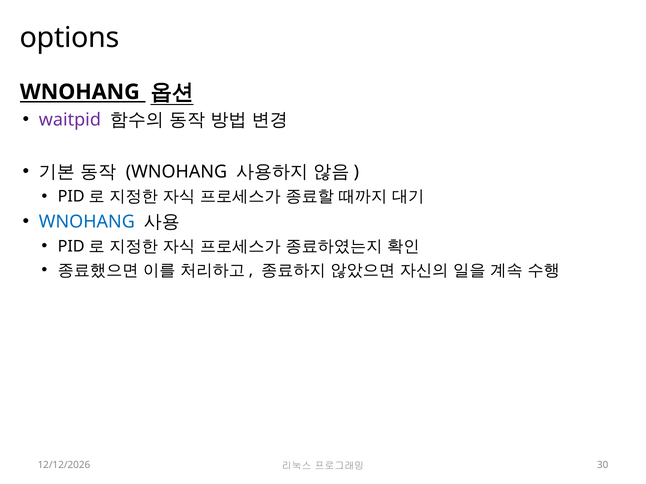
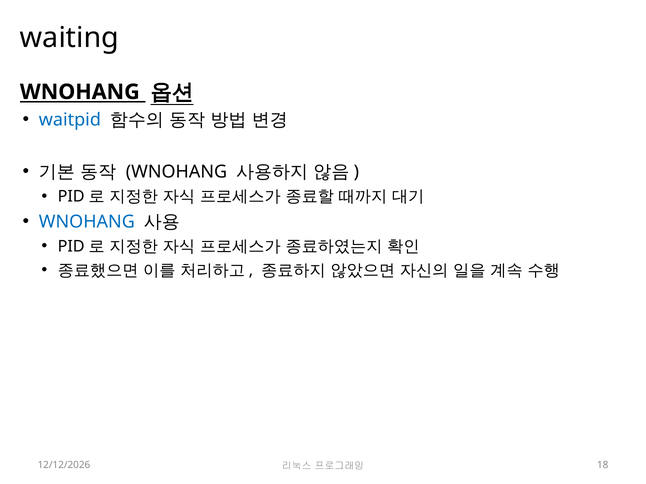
options: options -> waiting
waitpid colour: purple -> blue
30: 30 -> 18
